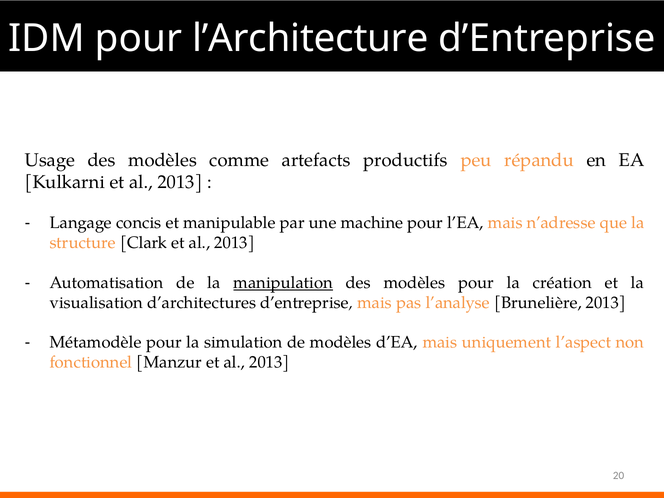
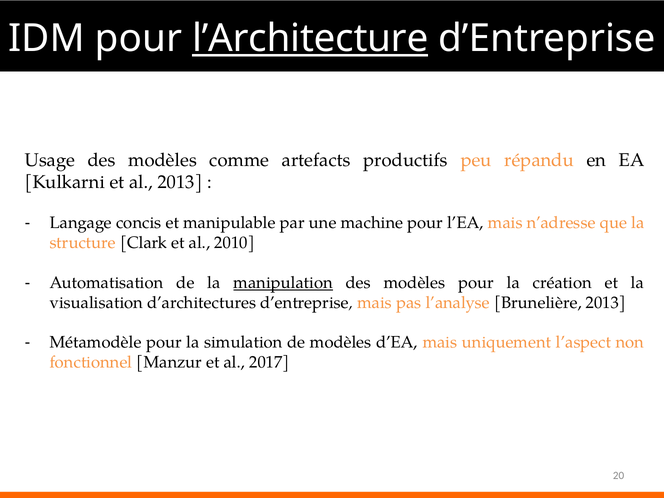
l’Architecture underline: none -> present
Clark et al 2013: 2013 -> 2010
Manzur et al 2013: 2013 -> 2017
